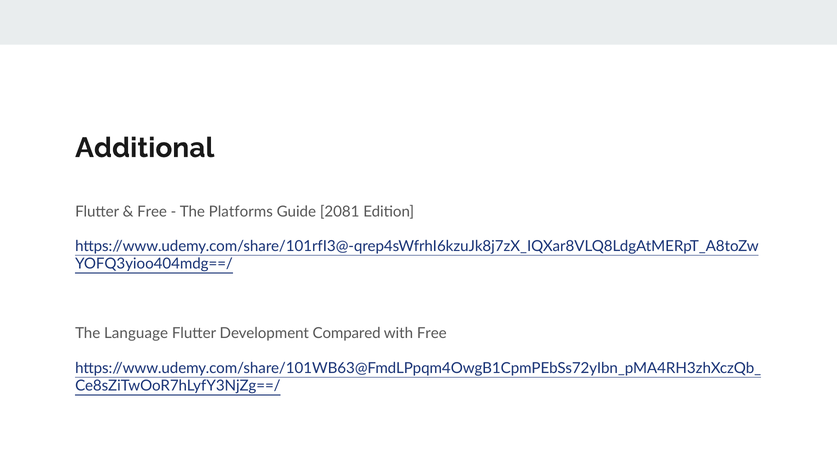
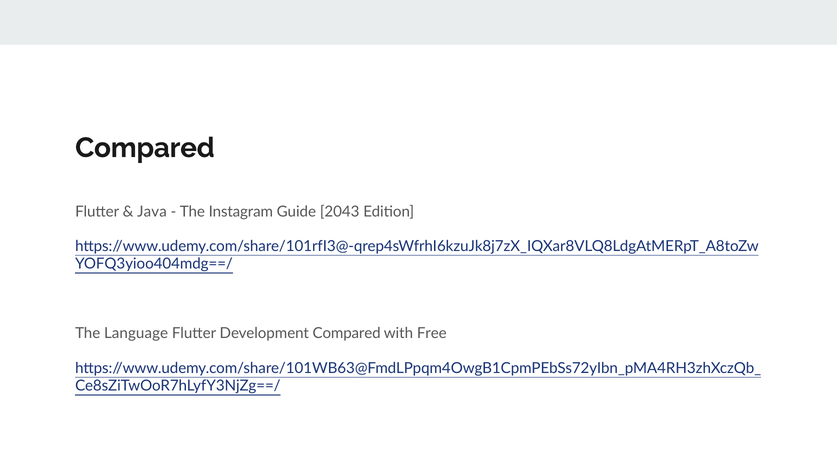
Additional at (145, 148): Additional -> Compared
Free at (152, 211): Free -> Java
Platforms: Platforms -> Instagram
2081: 2081 -> 2043
